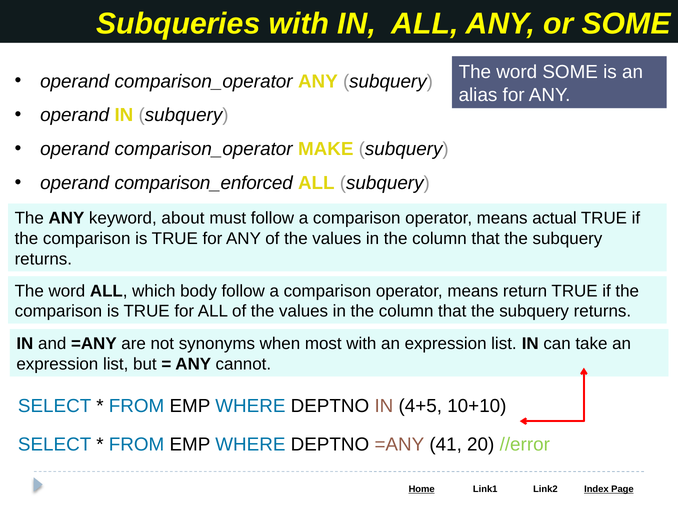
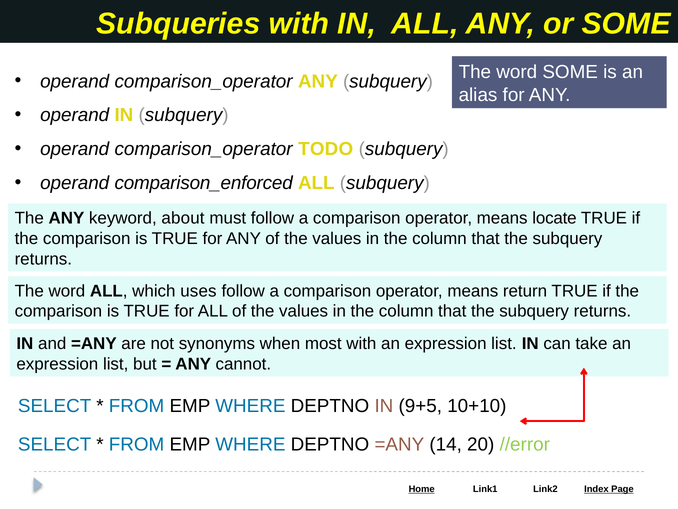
MAKE: MAKE -> TODO
actual: actual -> locate
body: body -> uses
4+5: 4+5 -> 9+5
41: 41 -> 14
